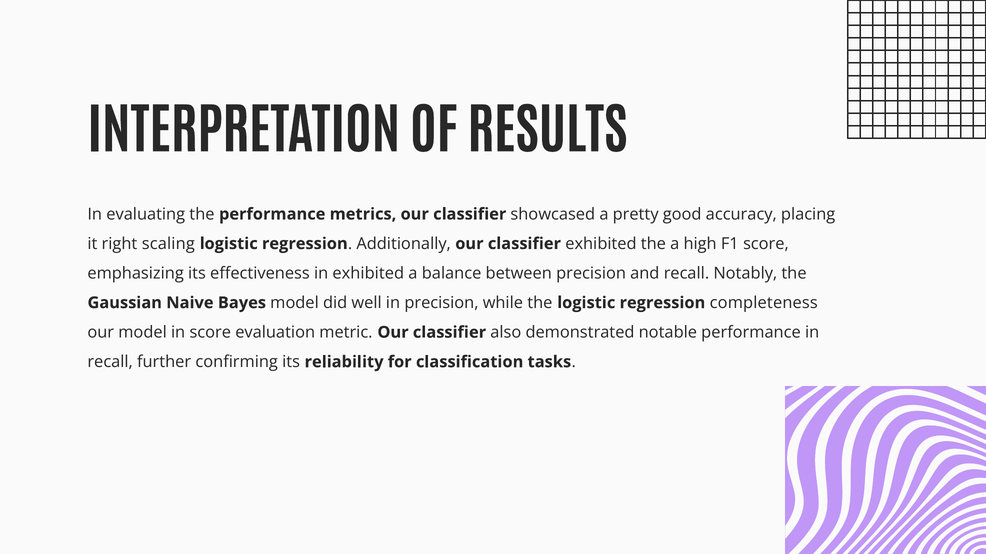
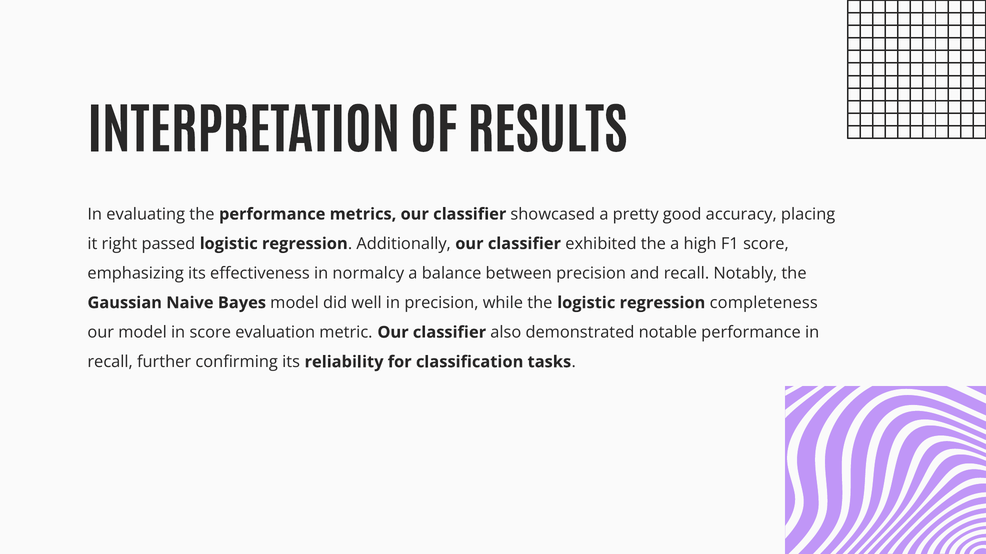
scaling: scaling -> passed
in exhibited: exhibited -> normalcy
